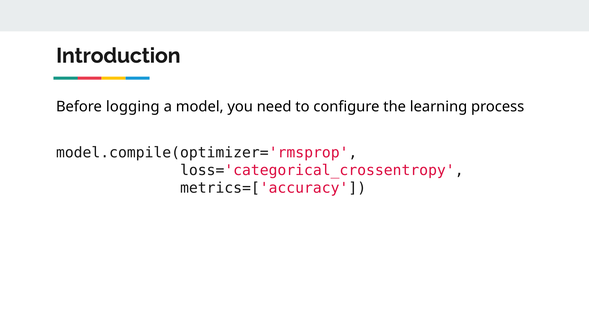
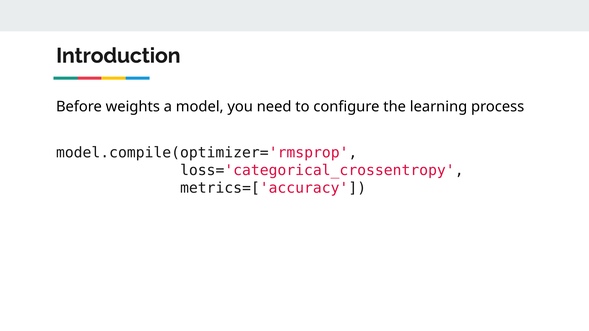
logging: logging -> weights
